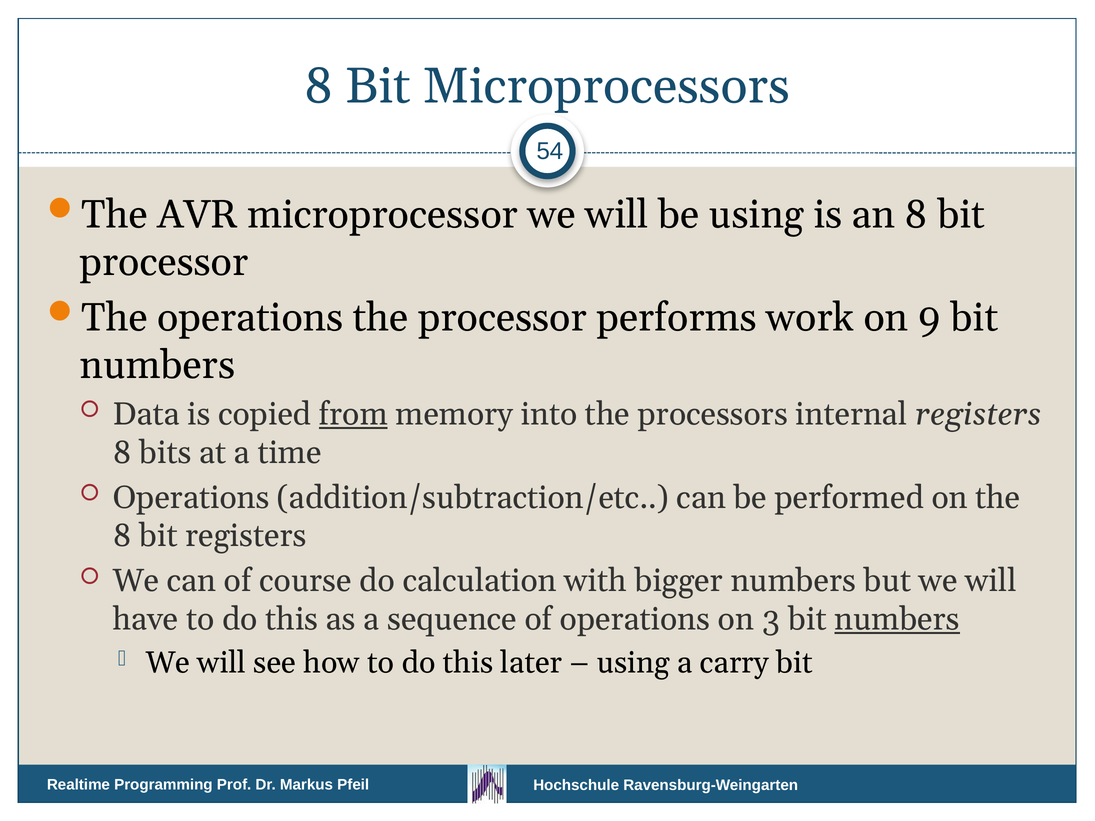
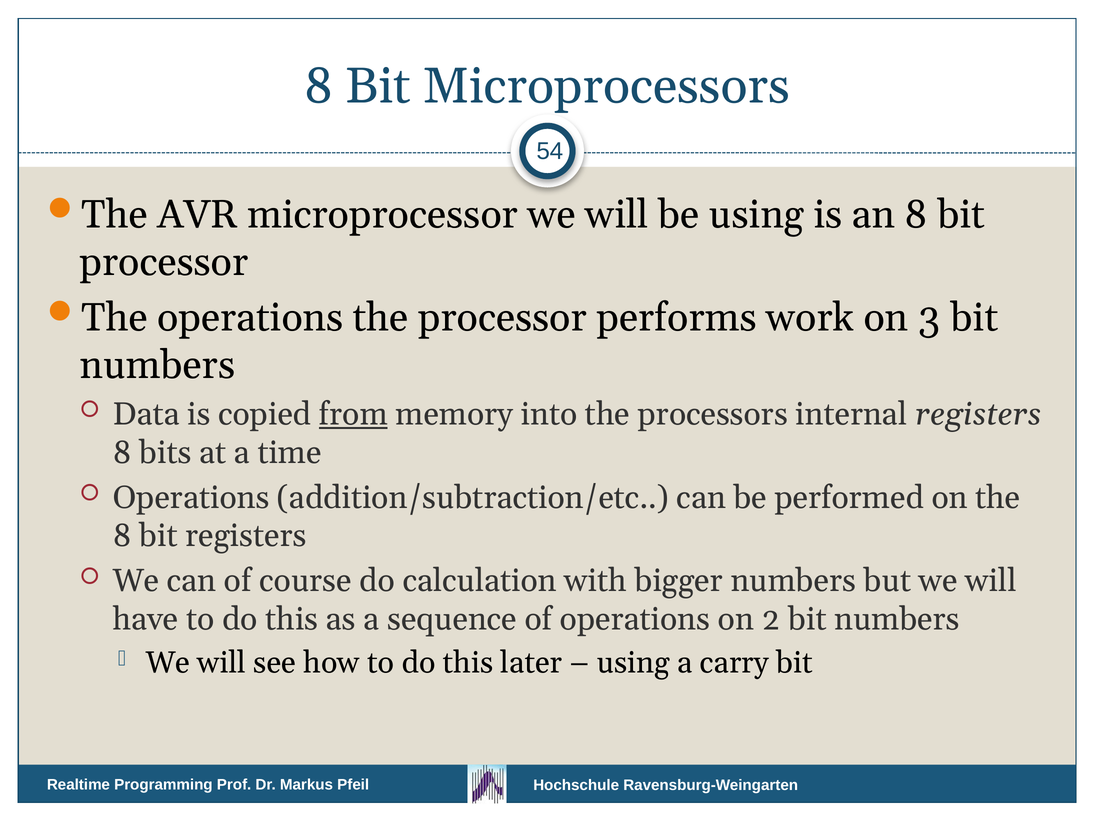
9: 9 -> 3
3: 3 -> 2
numbers at (897, 619) underline: present -> none
